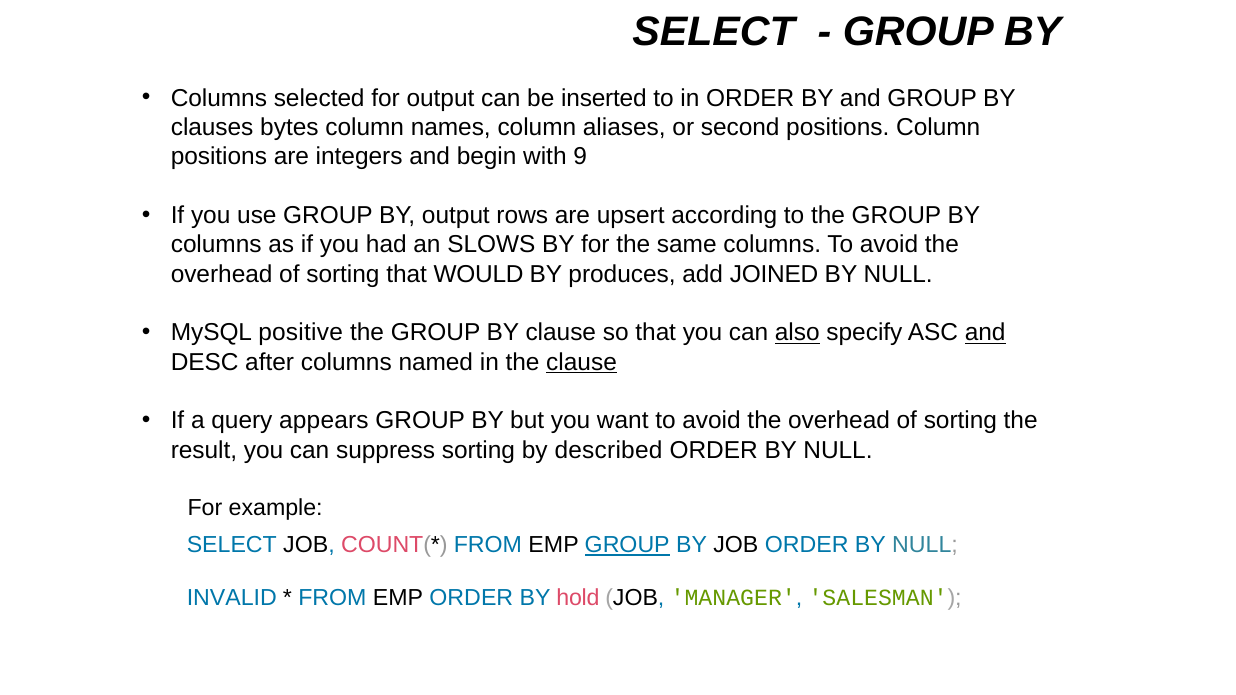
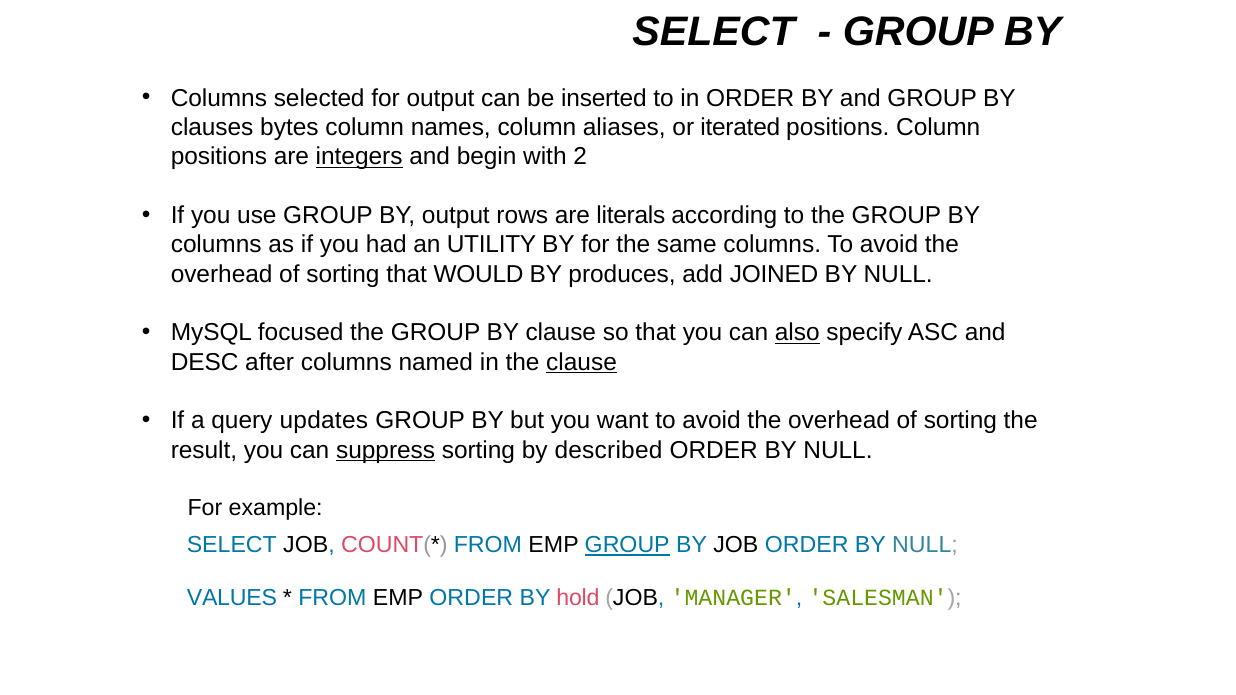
second: second -> iterated
integers underline: none -> present
9: 9 -> 2
upsert: upsert -> literals
SLOWS: SLOWS -> UTILITY
positive: positive -> focused
and at (985, 333) underline: present -> none
appears: appears -> updates
suppress underline: none -> present
INVALID: INVALID -> VALUES
